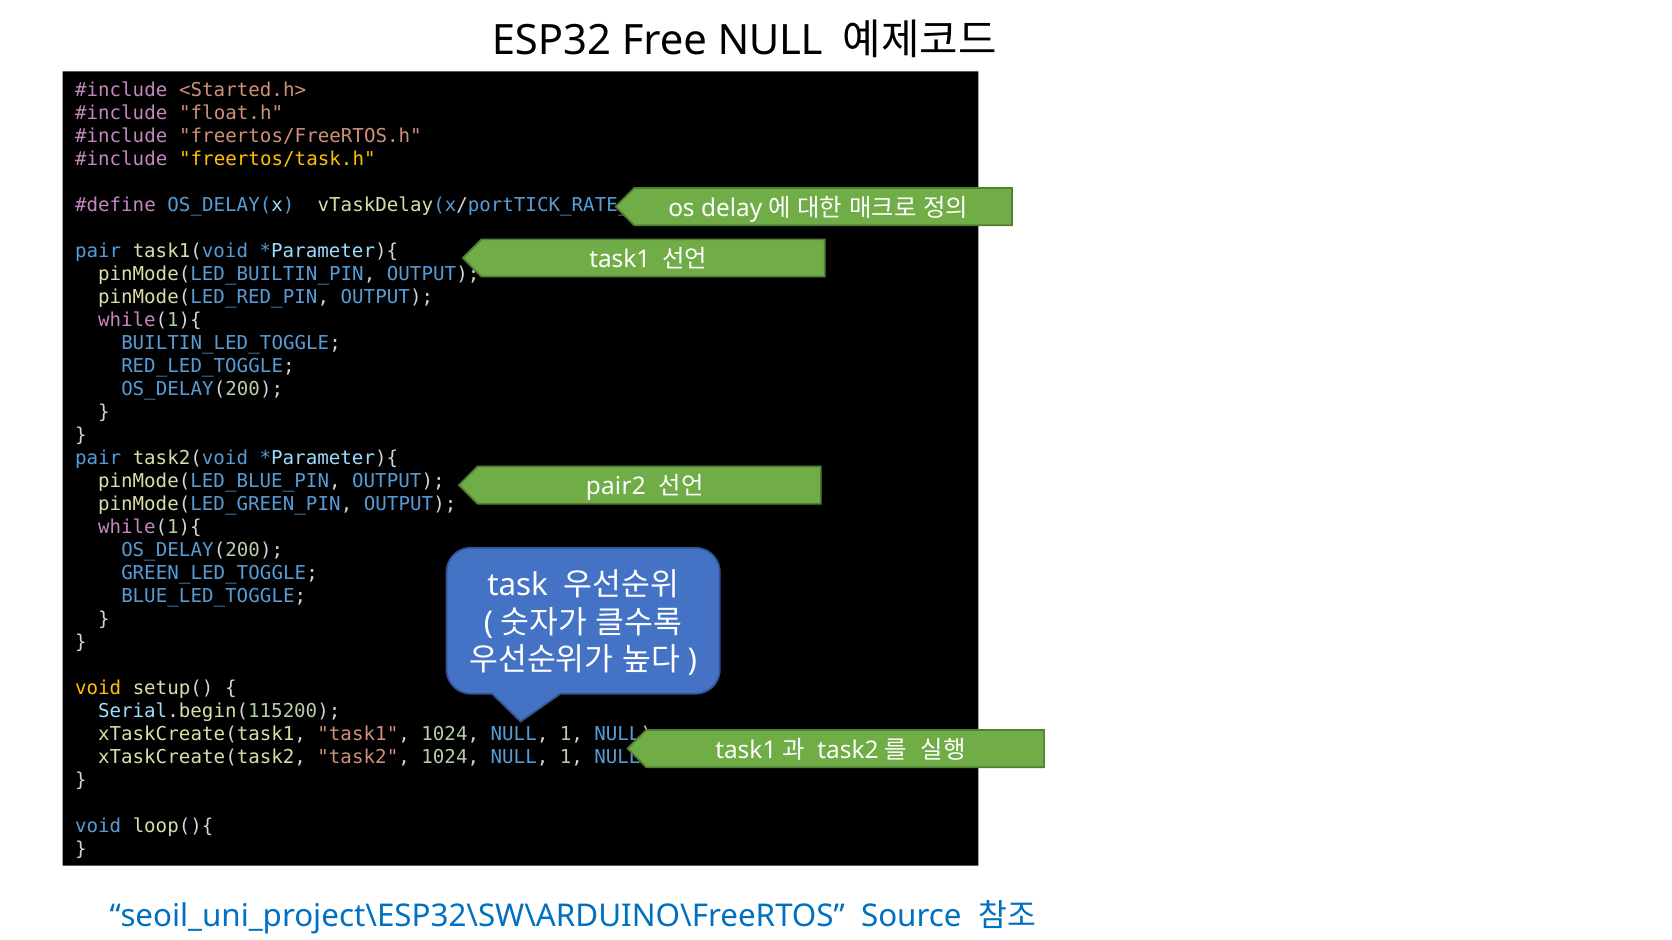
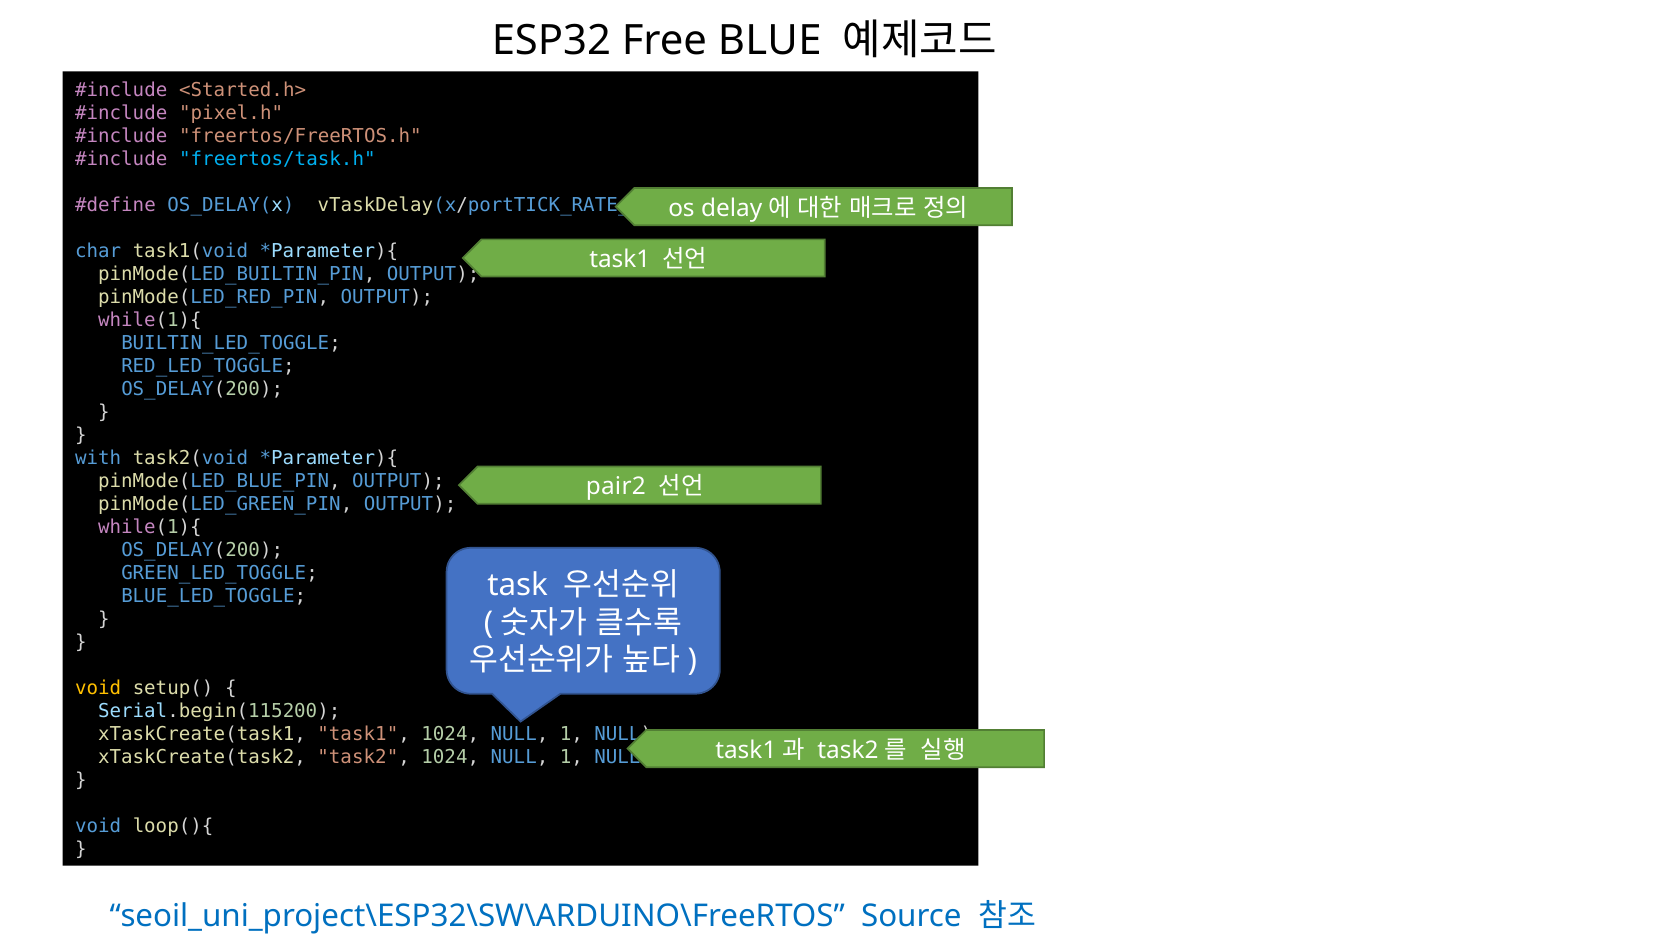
Free NULL: NULL -> BLUE
float.h: float.h -> pixel.h
freertos/task.h colour: yellow -> light blue
pair at (98, 252): pair -> char
pair at (98, 459): pair -> with
